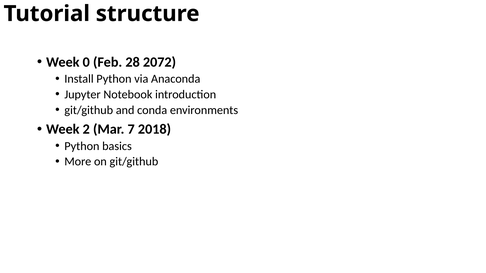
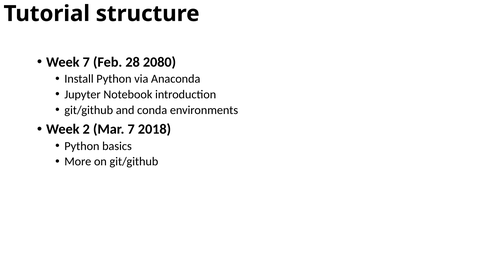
Week 0: 0 -> 7
2072: 2072 -> 2080
